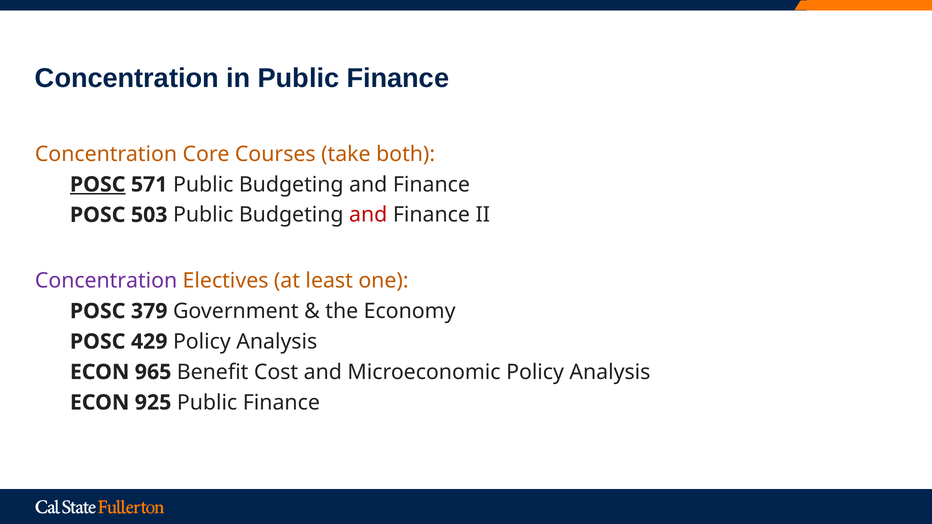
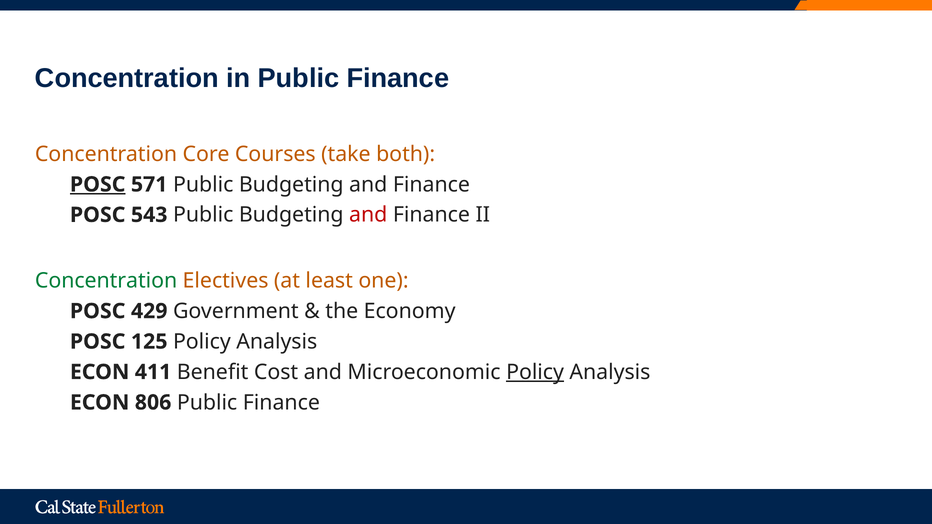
503: 503 -> 543
Concentration at (106, 281) colour: purple -> green
379: 379 -> 429
429: 429 -> 125
965: 965 -> 411
Policy at (535, 372) underline: none -> present
925: 925 -> 806
